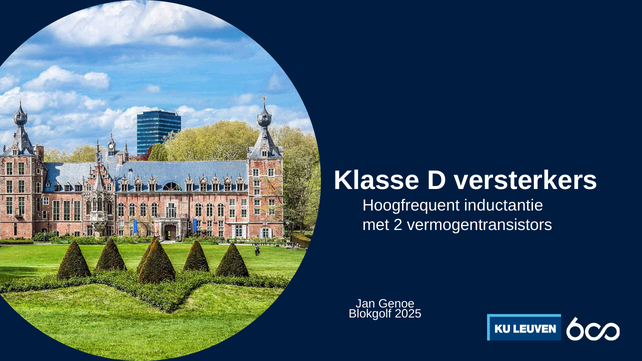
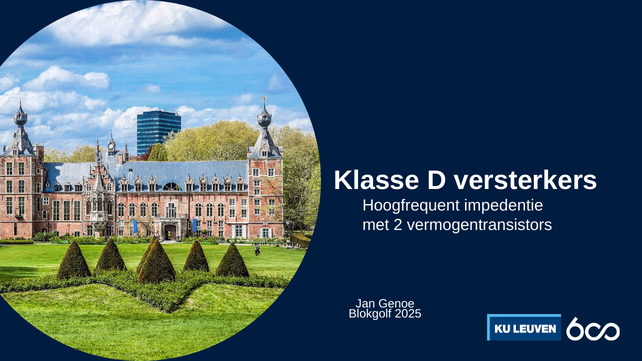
inductantie: inductantie -> impedentie
